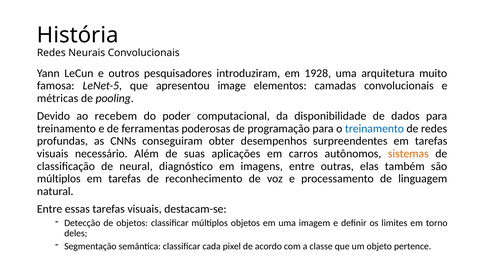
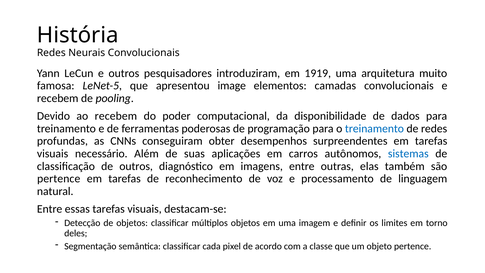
1928: 1928 -> 1919
métricas at (58, 98): métricas -> recebem
sistemas colour: orange -> blue
de neural: neural -> outros
múltiplos at (59, 179): múltiplos -> pertence
